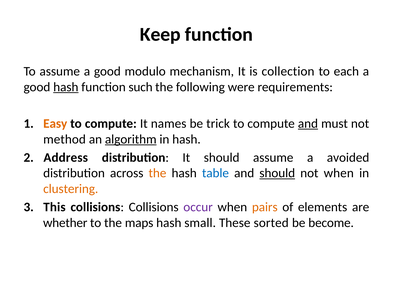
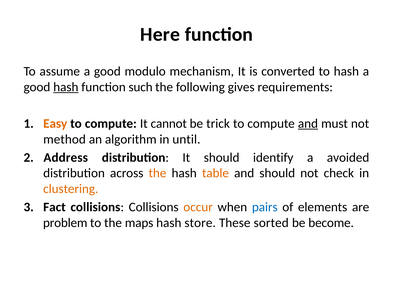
Keep: Keep -> Here
collection: collection -> converted
to each: each -> hash
were: were -> gives
names: names -> cannot
algorithm underline: present -> none
in hash: hash -> until
should assume: assume -> identify
table colour: blue -> orange
should at (277, 174) underline: present -> none
not when: when -> check
This: This -> Fact
occur colour: purple -> orange
pairs colour: orange -> blue
whether: whether -> problem
small: small -> store
